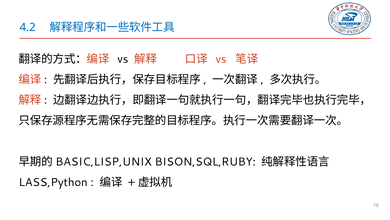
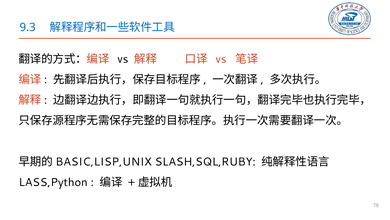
4.2: 4.2 -> 9.3
BISON,SQL,RUBY: BISON,SQL,RUBY -> SLASH,SQL,RUBY
